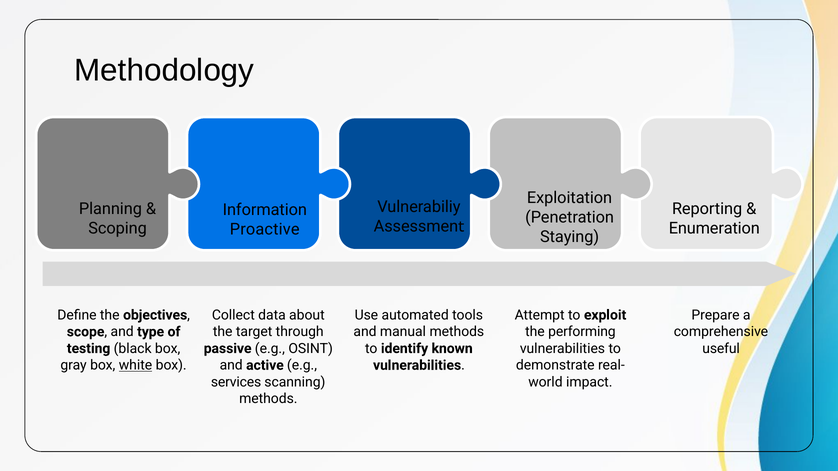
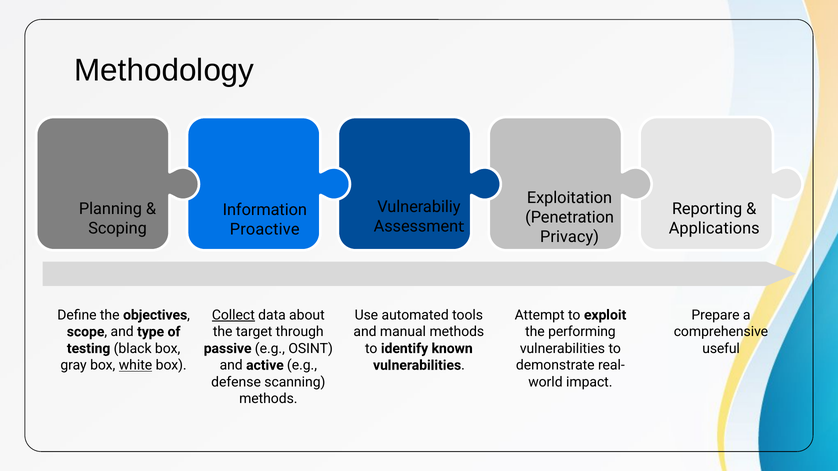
Enumeration: Enumeration -> Applications
Staying: Staying -> Privacy
Collect underline: none -> present
services: services -> defense
